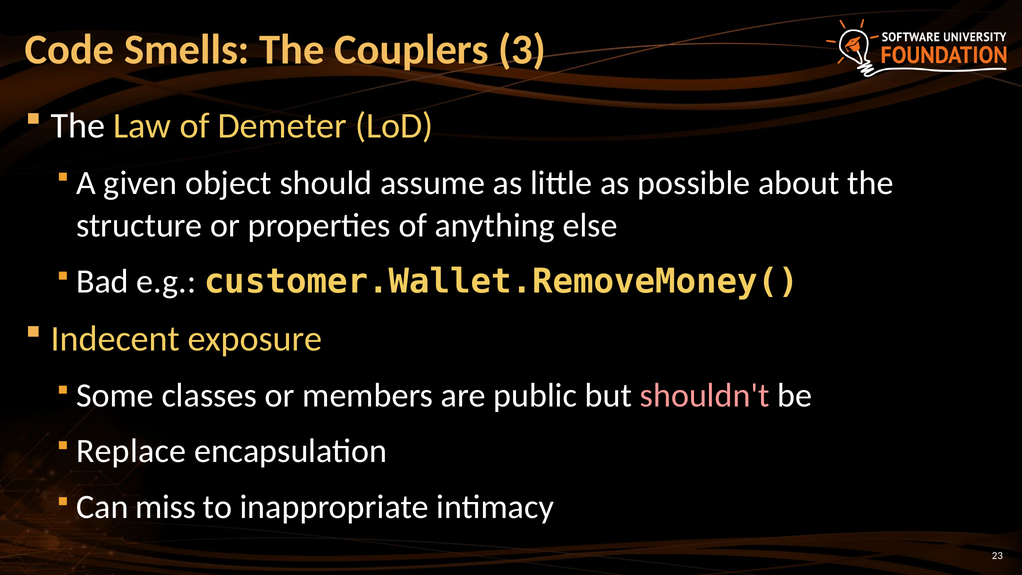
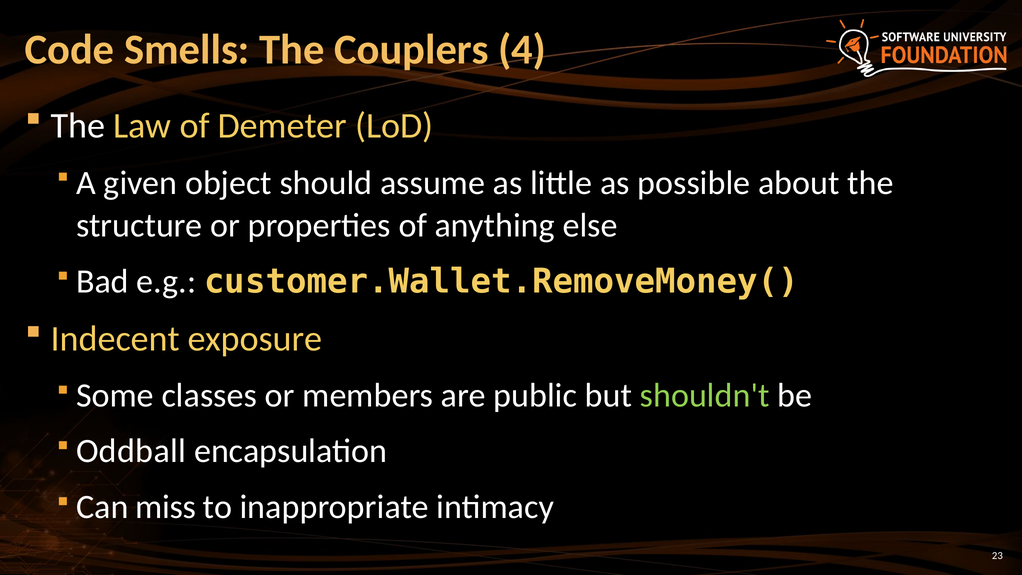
3: 3 -> 4
shouldn't colour: pink -> light green
Replace: Replace -> Oddball
